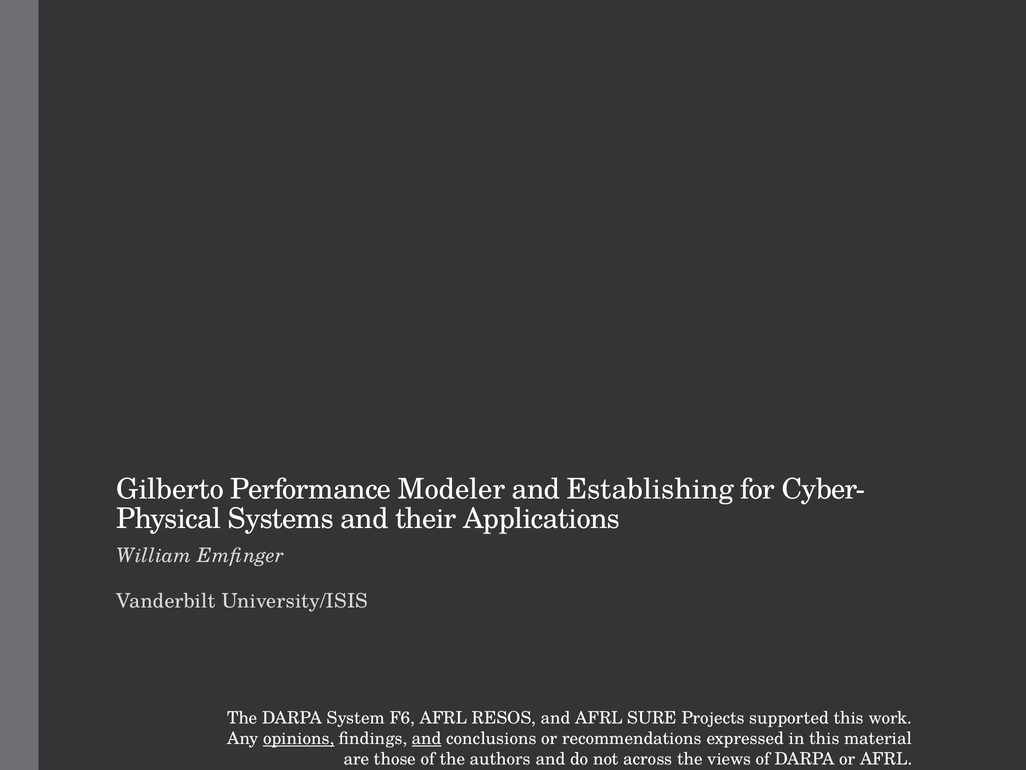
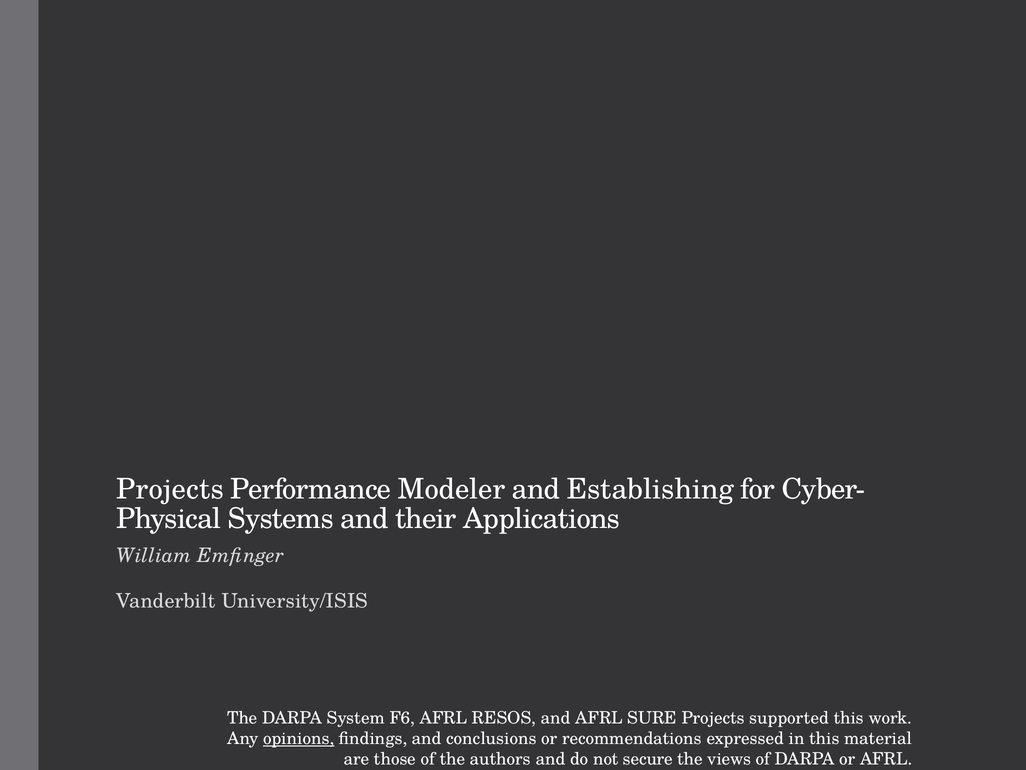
Gilberto at (170, 489): Gilberto -> Projects
and at (427, 738) underline: present -> none
across: across -> secure
